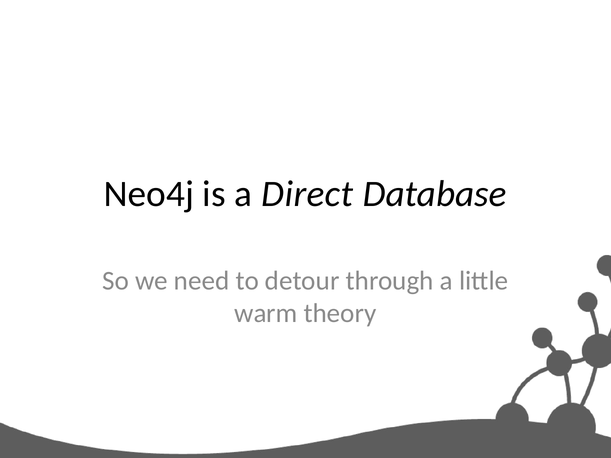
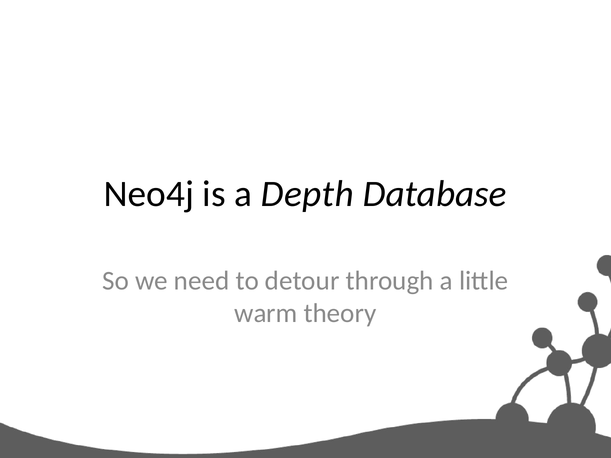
Direct: Direct -> Depth
